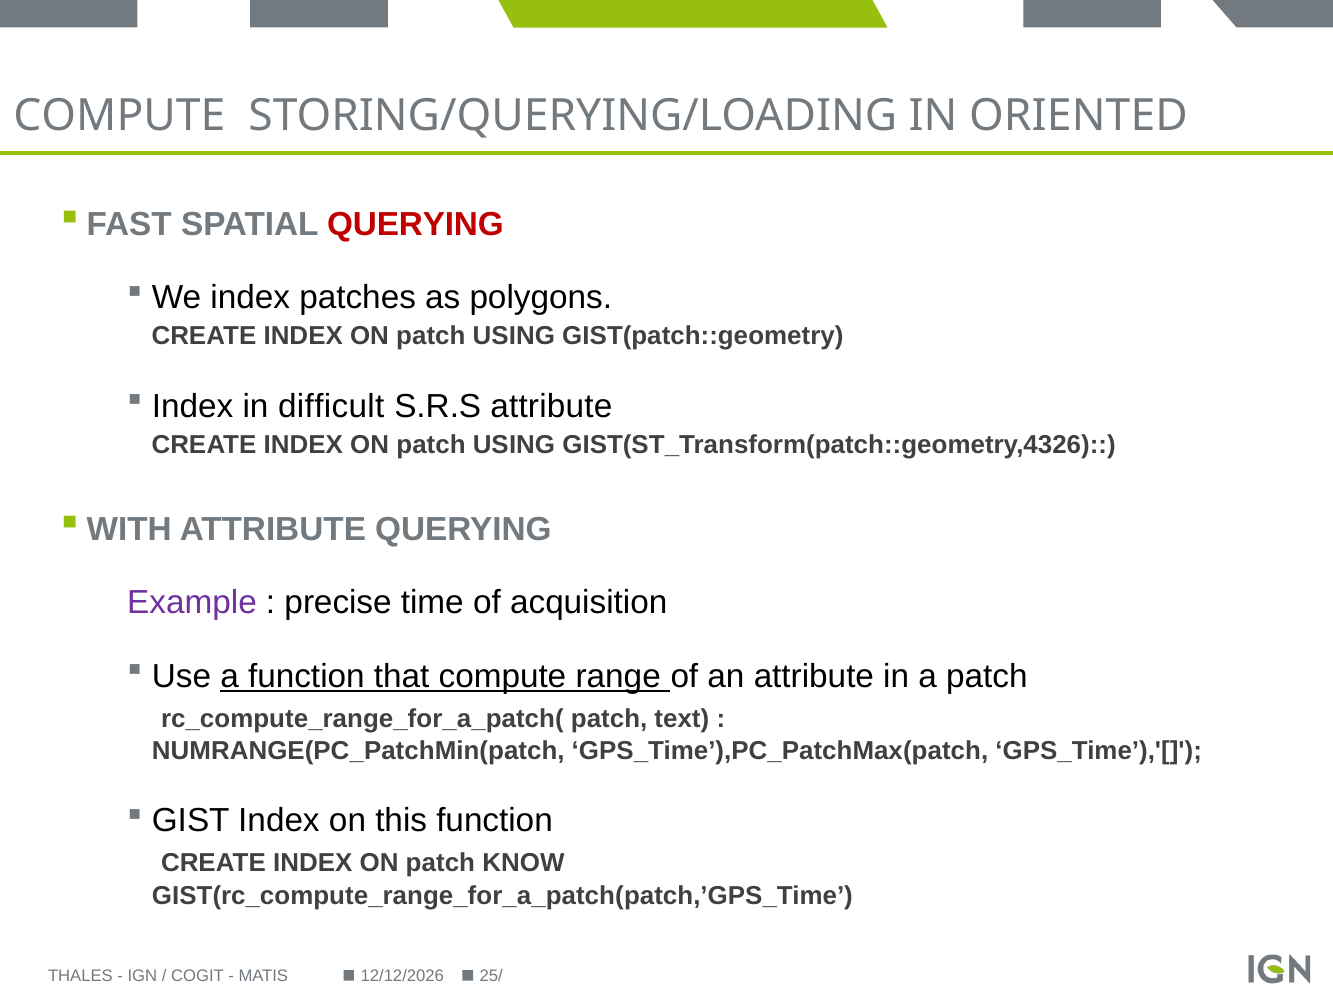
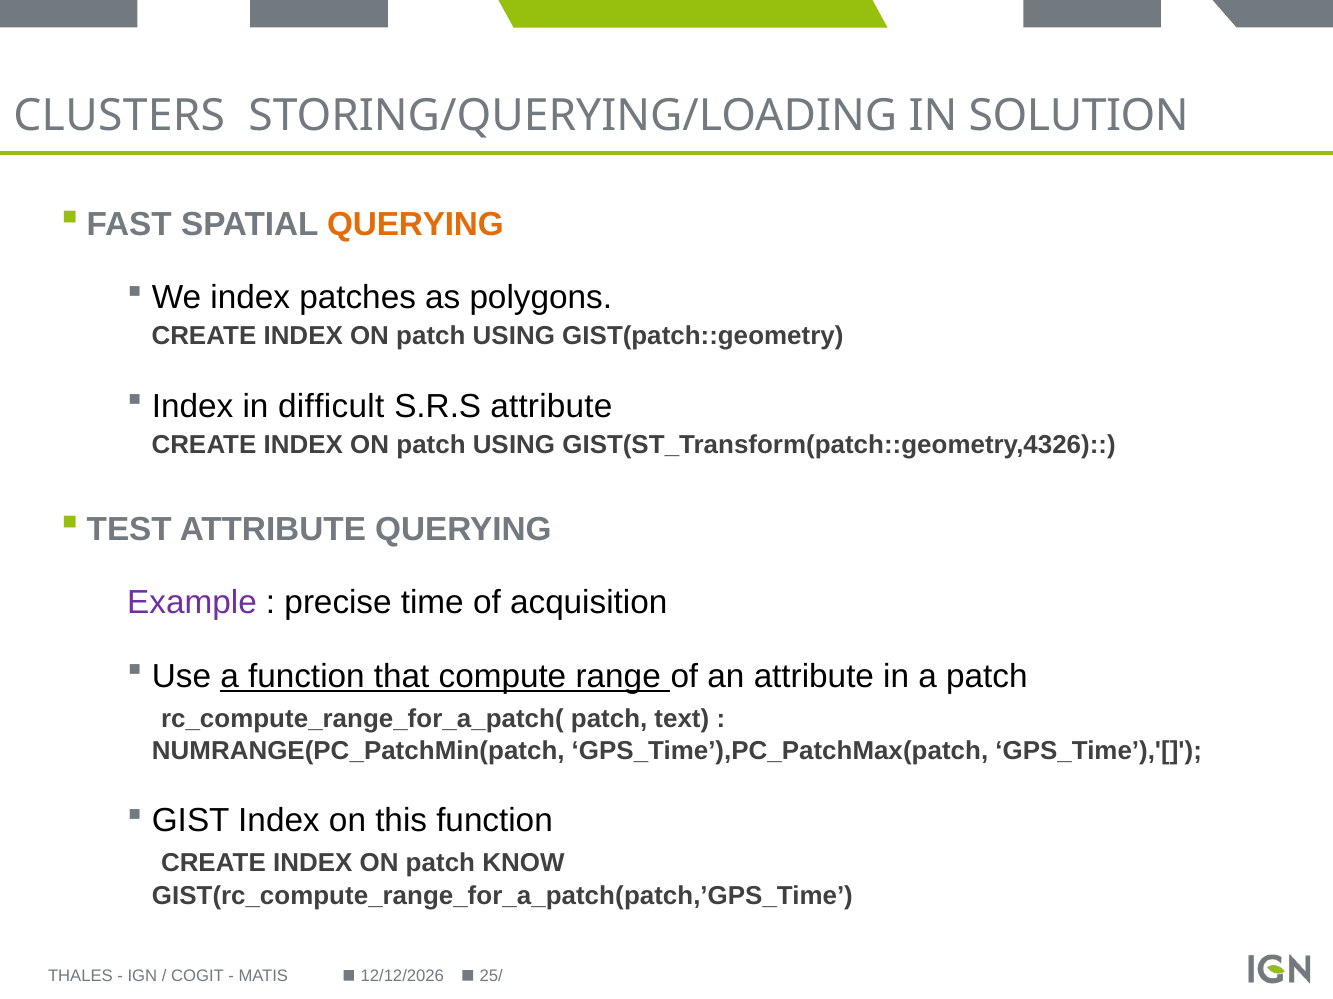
COMPUTE at (119, 116): COMPUTE -> CLUSTERS
ORIENTED: ORIENTED -> SOLUTION
QUERYING at (415, 224) colour: red -> orange
WITH: WITH -> TEST
